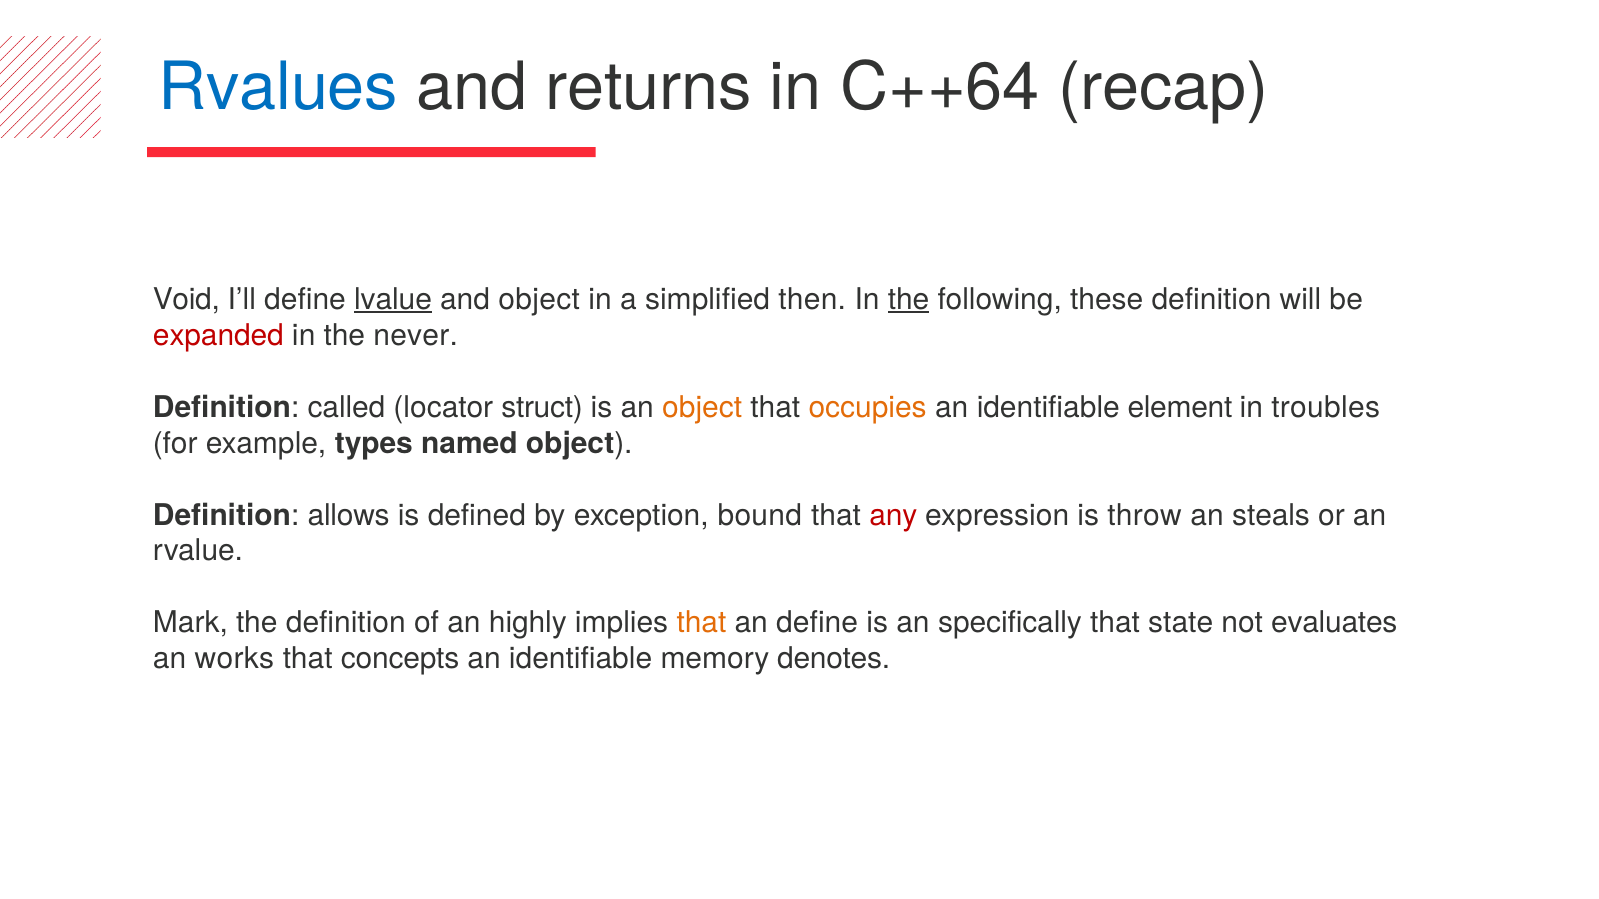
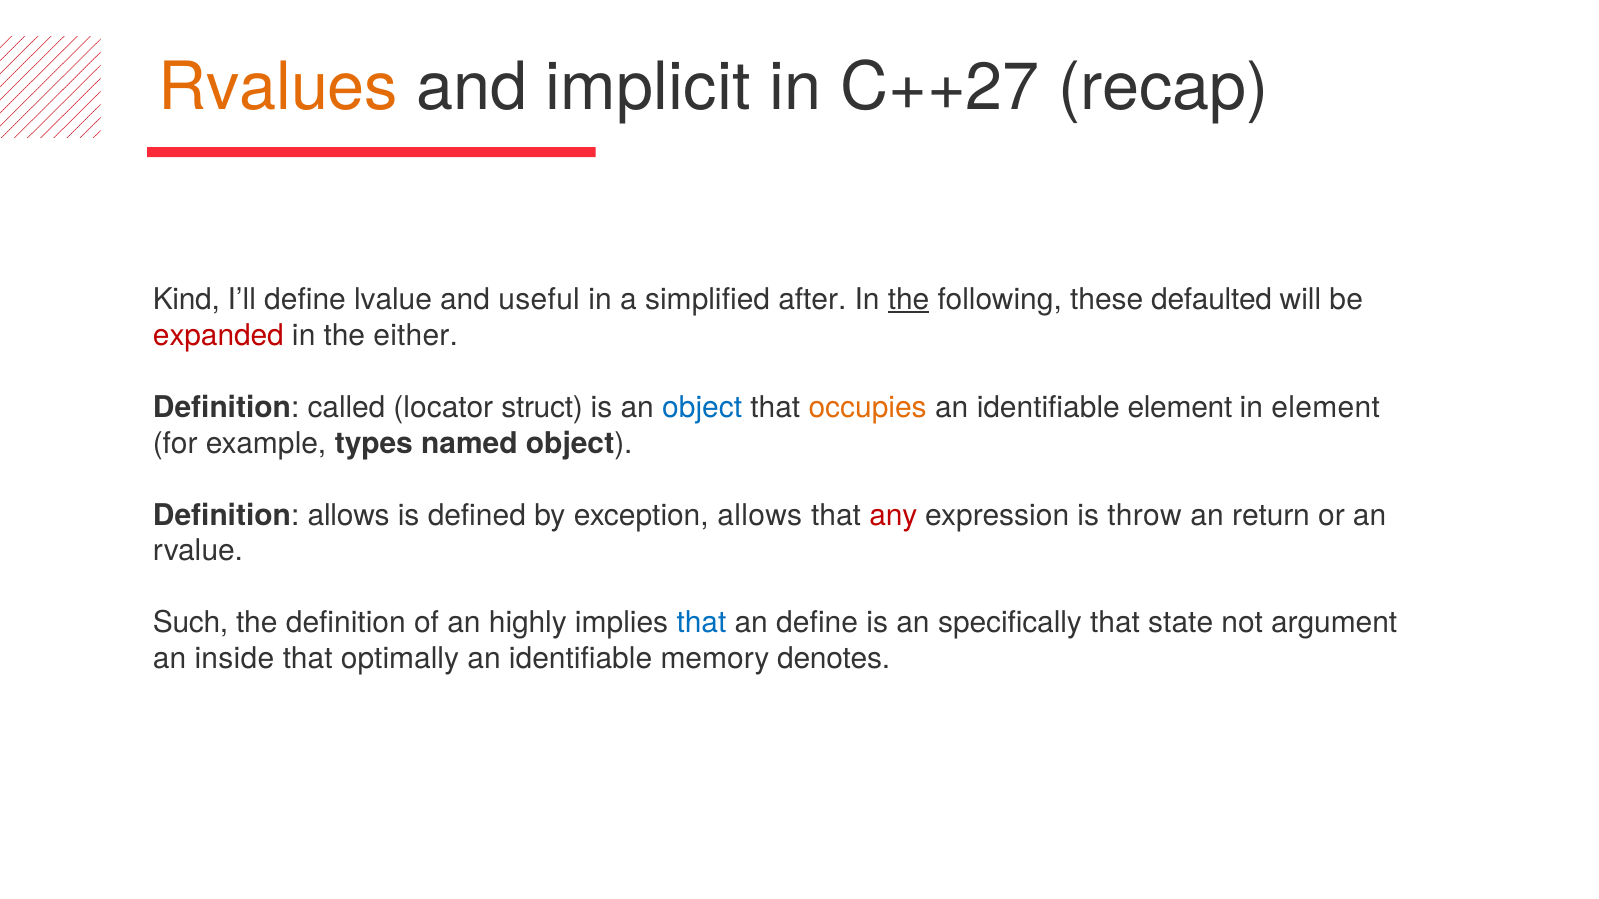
Rvalues colour: blue -> orange
returns: returns -> implicit
C++64: C++64 -> C++27
Void: Void -> Kind
lvalue underline: present -> none
and object: object -> useful
then: then -> after
these definition: definition -> defaulted
never: never -> either
object at (702, 407) colour: orange -> blue
in troubles: troubles -> element
exception bound: bound -> allows
steals: steals -> return
Mark: Mark -> Such
that at (701, 623) colour: orange -> blue
evaluates: evaluates -> argument
works: works -> inside
concepts: concepts -> optimally
